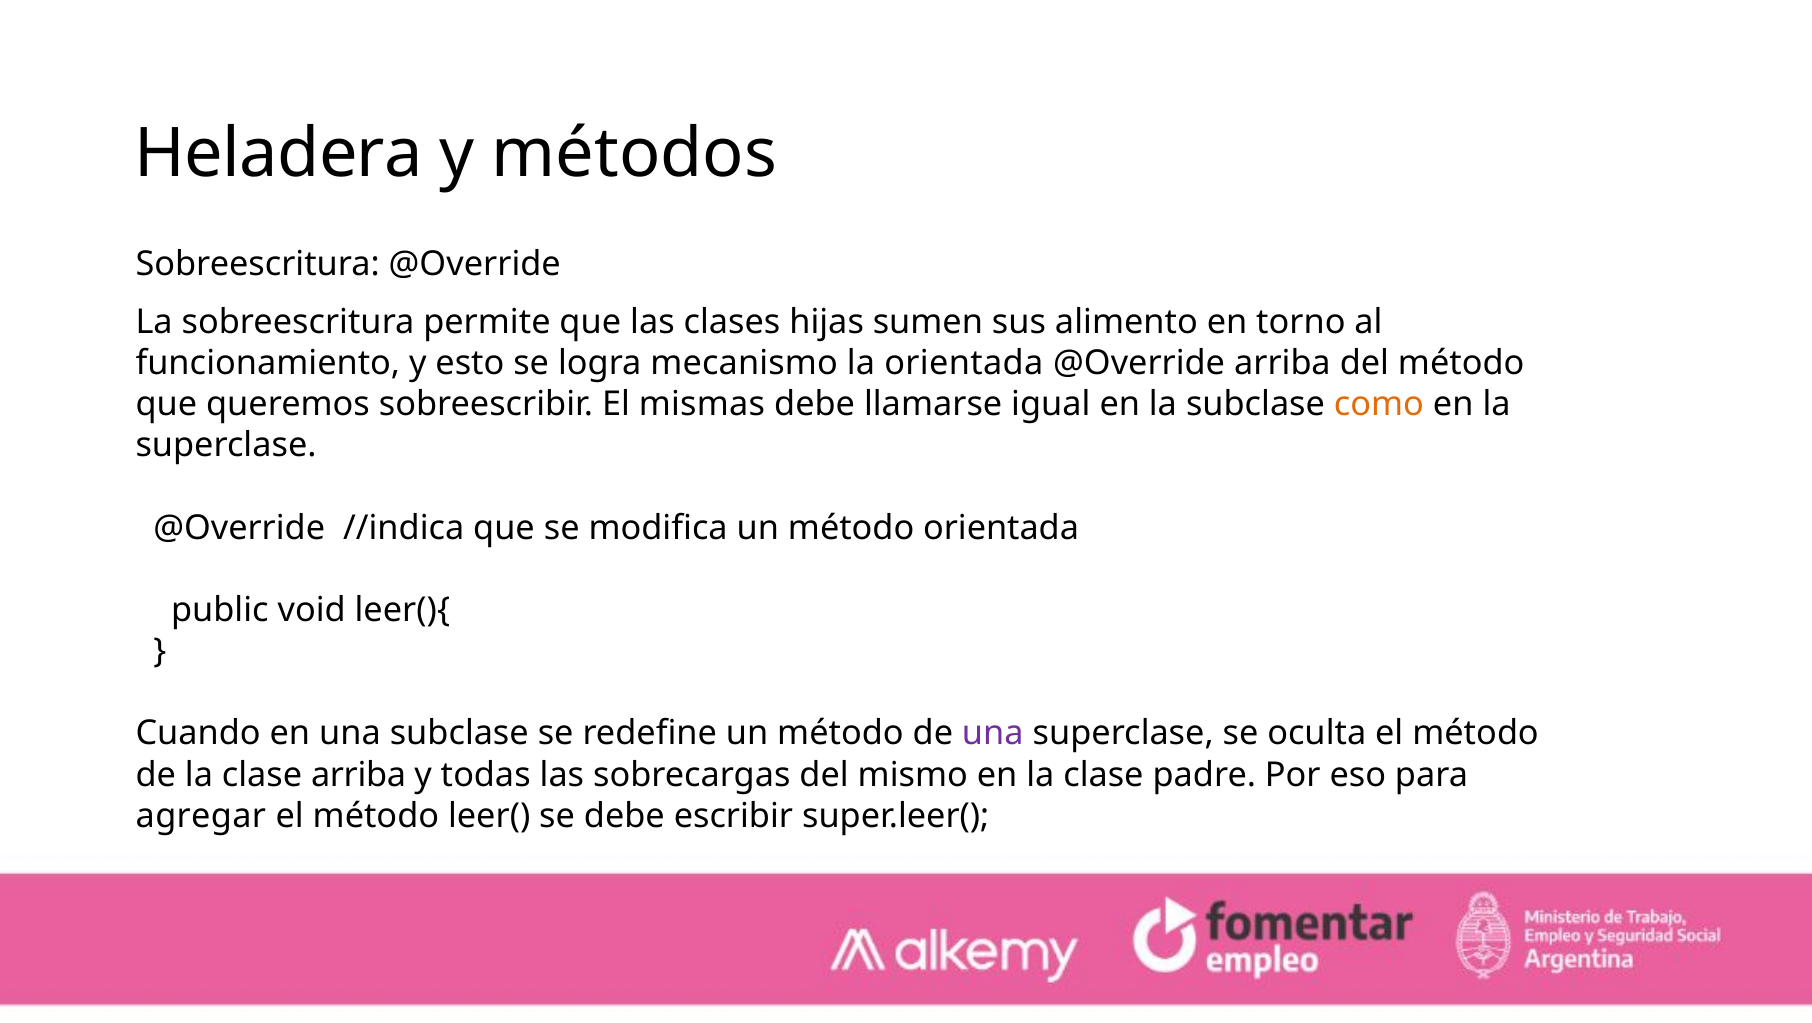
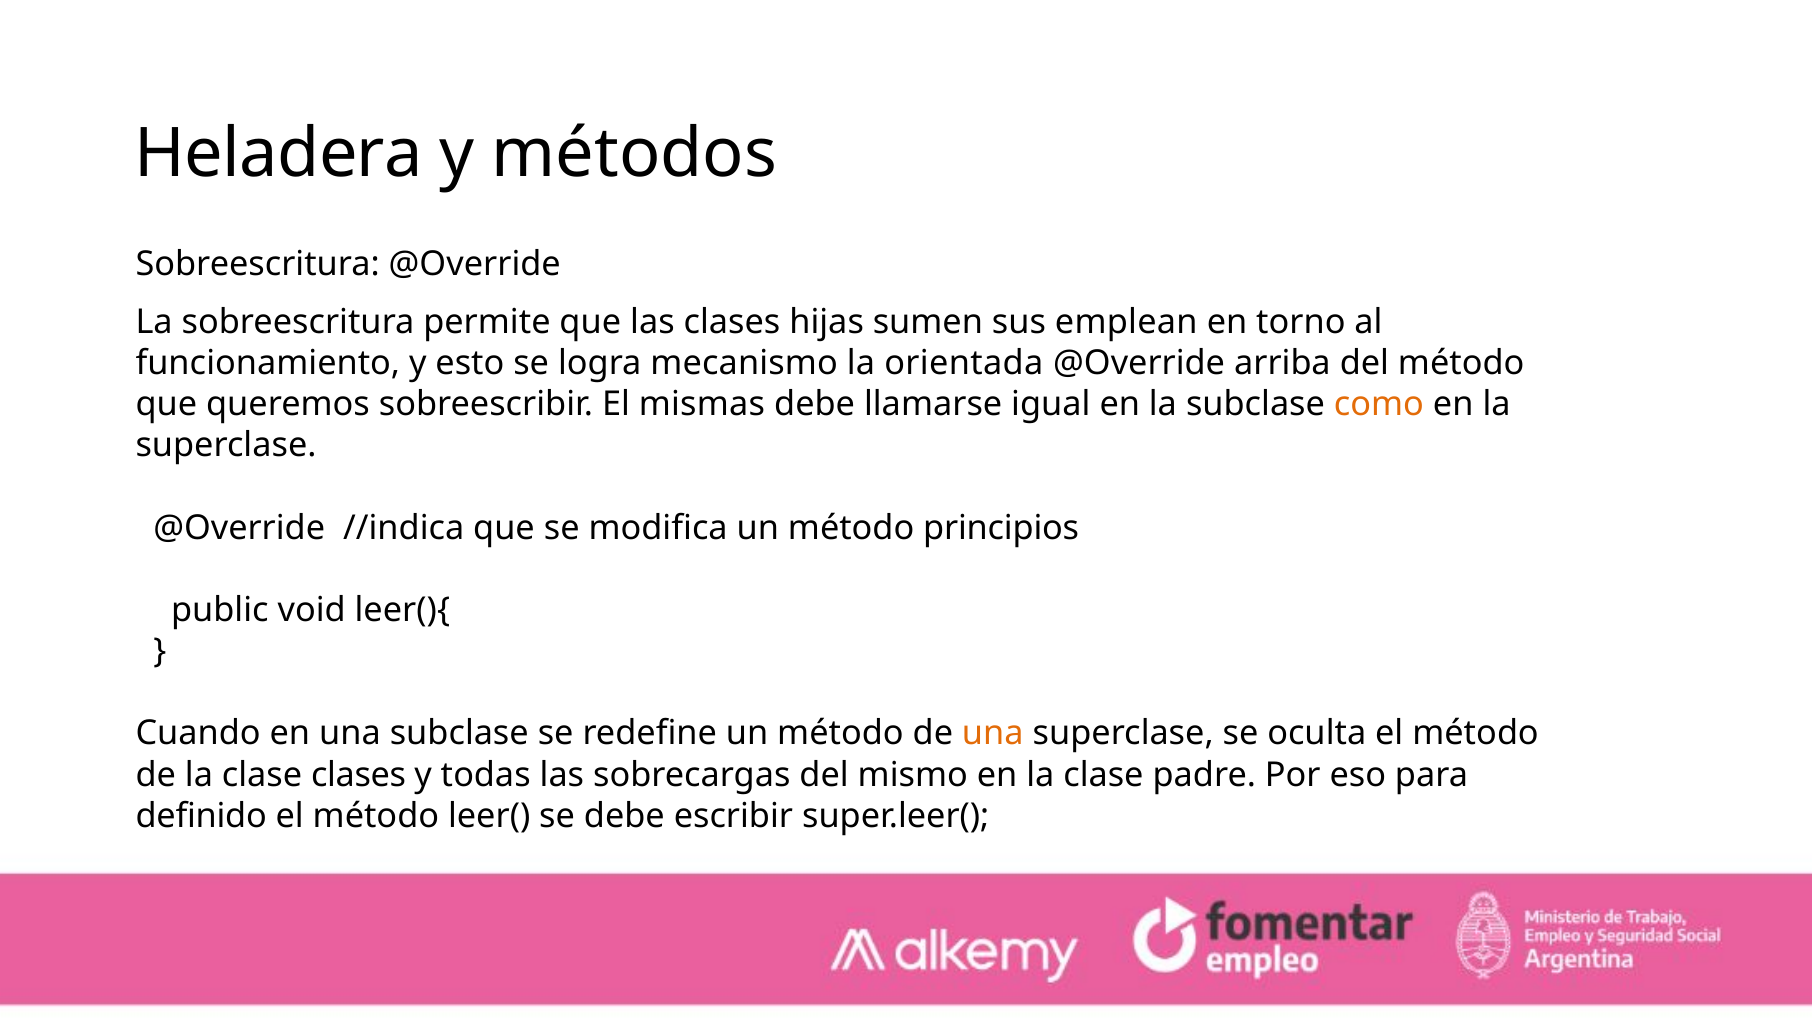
alimento: alimento -> emplean
método orientada: orientada -> principios
una at (993, 733) colour: purple -> orange
clase arriba: arriba -> clases
agregar: agregar -> definido
